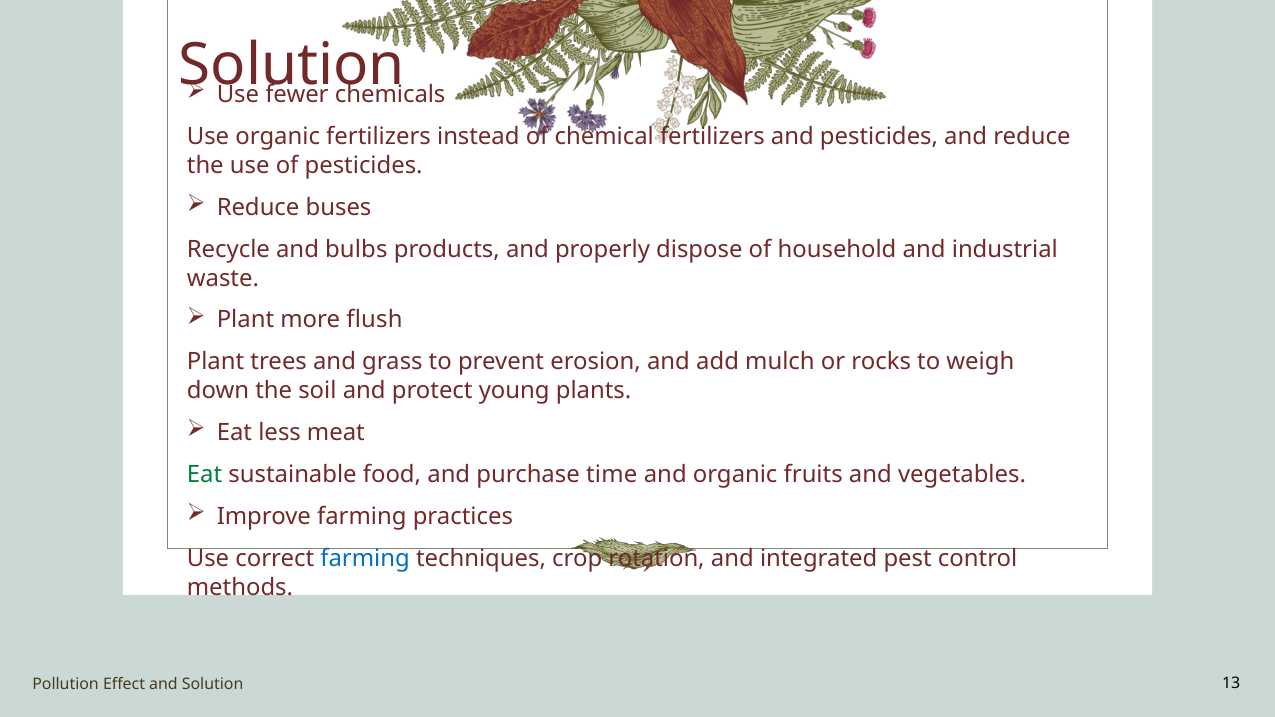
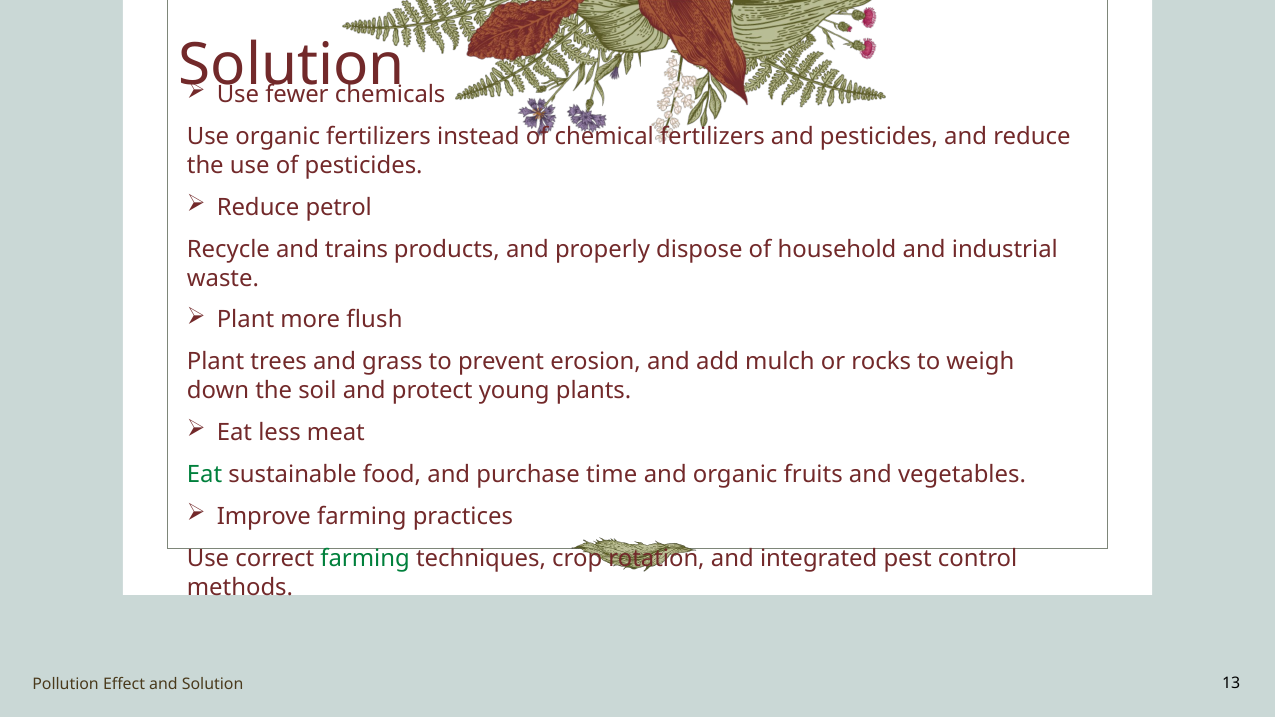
buses: buses -> petrol
bulbs: bulbs -> trains
farming at (365, 559) colour: blue -> green
